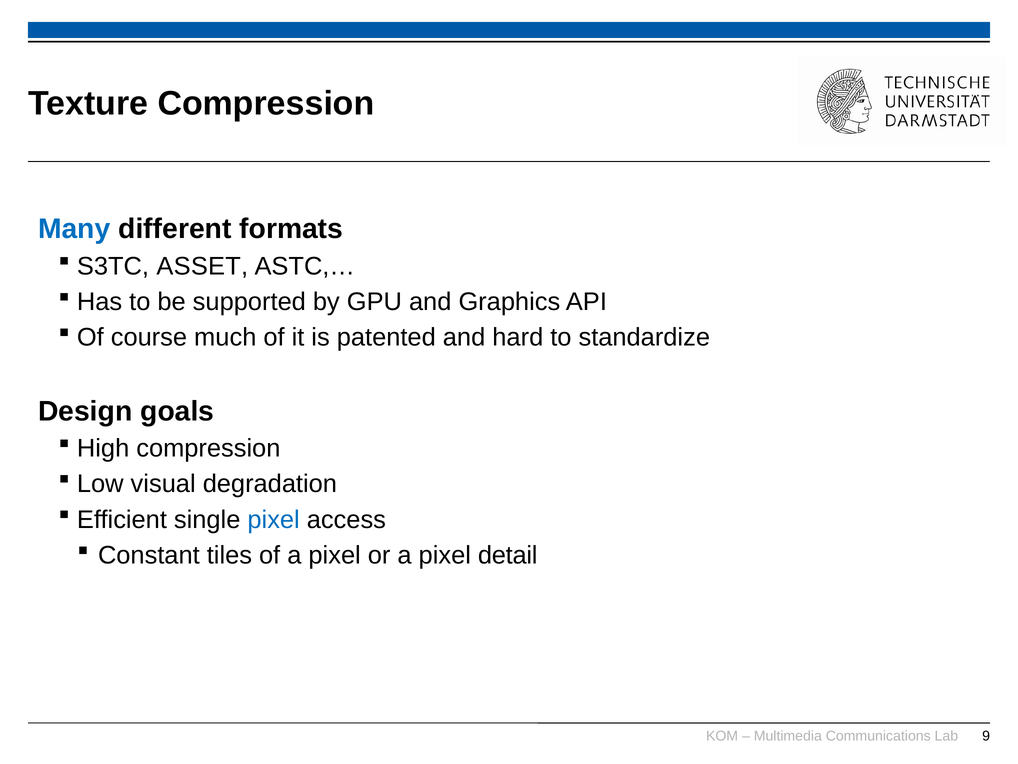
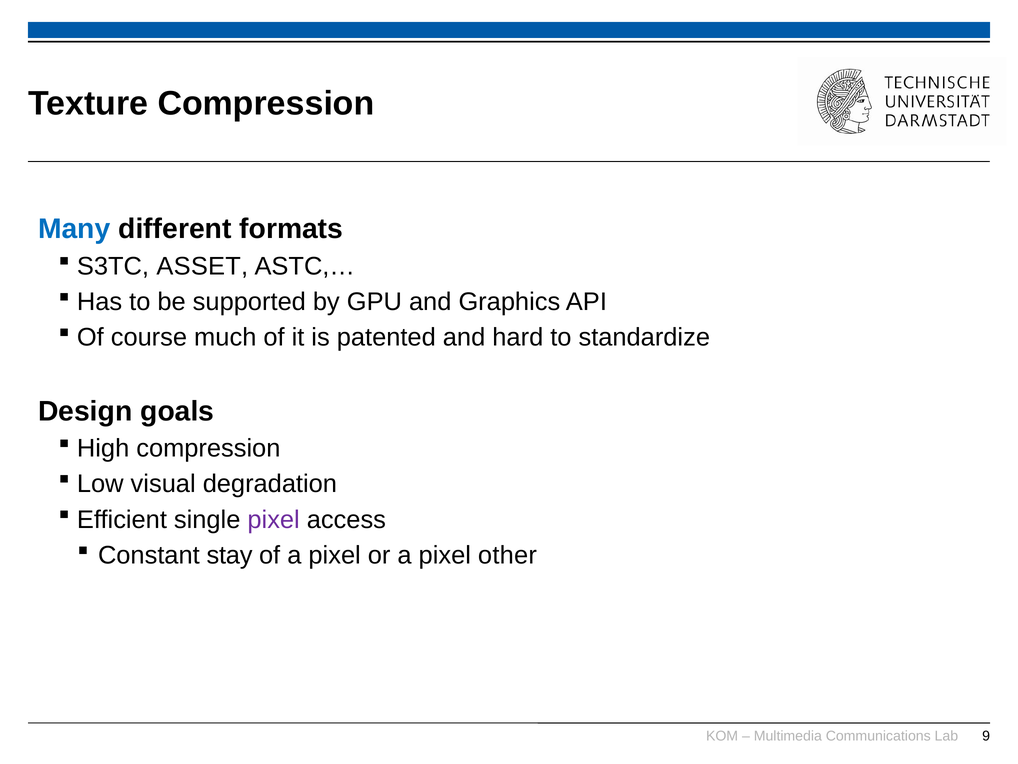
pixel at (274, 519) colour: blue -> purple
tiles: tiles -> stay
detail: detail -> other
